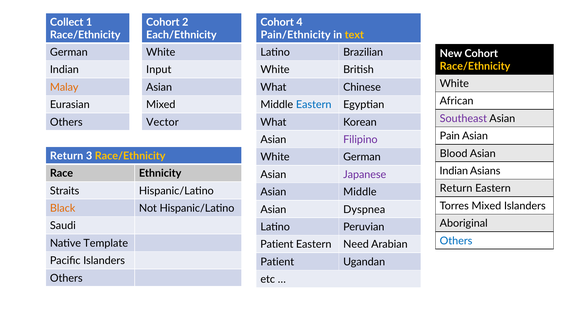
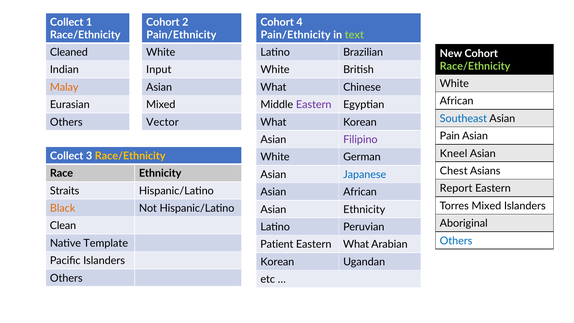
Each/Ethnicity at (181, 35): Each/Ethnicity -> Pain/Ethnicity
text colour: yellow -> light green
German at (69, 52): German -> Cleaned
Race/Ethnicity at (475, 66) colour: yellow -> light green
Eastern at (314, 105) colour: blue -> purple
Southeast colour: purple -> blue
Blood: Blood -> Kneel
Return at (67, 156): Return -> Collect
Indian at (454, 171): Indian -> Chest
Japanese colour: purple -> blue
Return at (456, 188): Return -> Report
Asian Middle: Middle -> African
Asian Dyspnea: Dyspnea -> Ethnicity
Saudi: Saudi -> Clean
Eastern Need: Need -> What
Patient at (277, 262): Patient -> Korean
